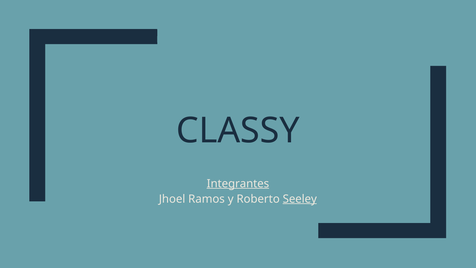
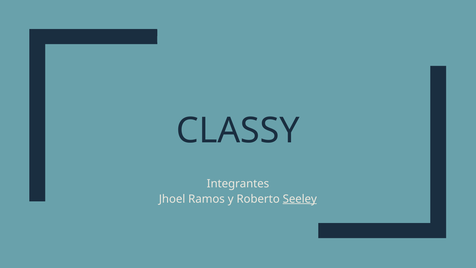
Integrantes underline: present -> none
